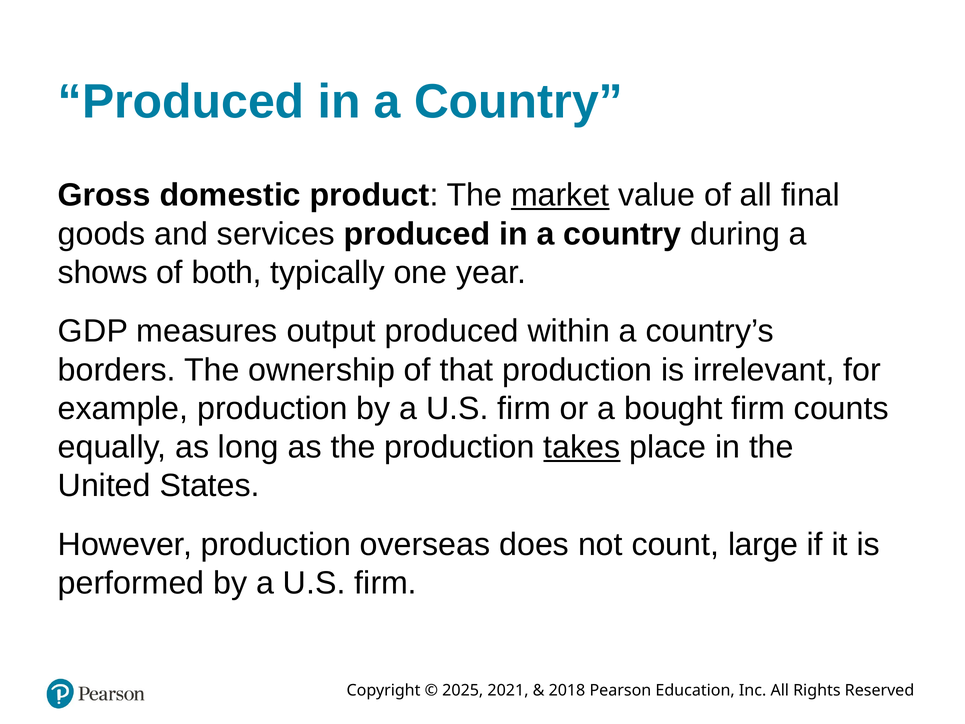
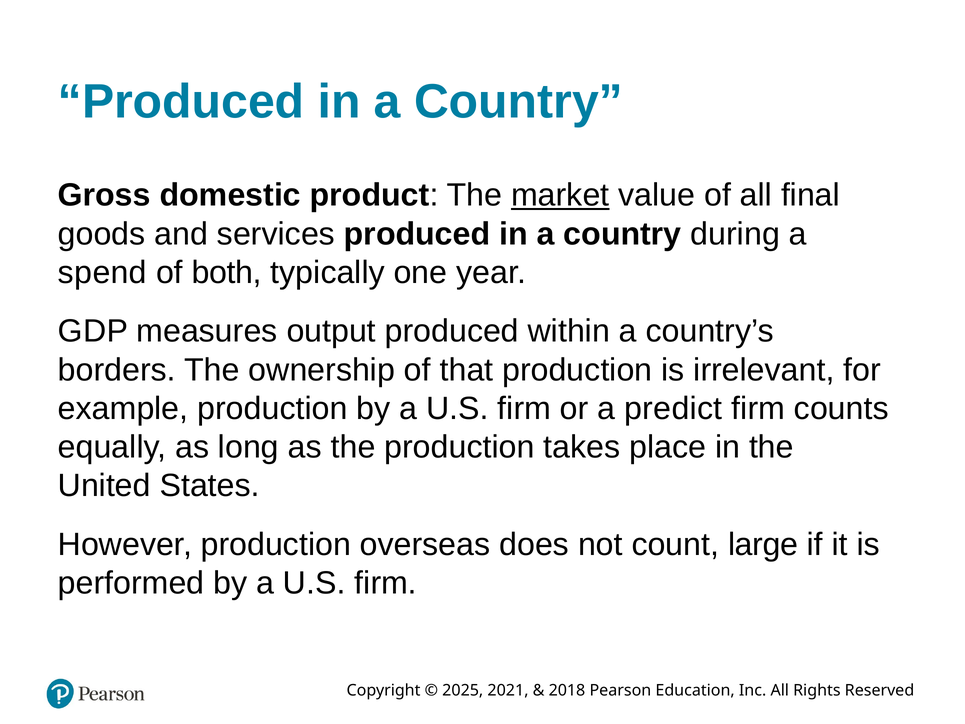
shows: shows -> spend
bought: bought -> predict
takes underline: present -> none
